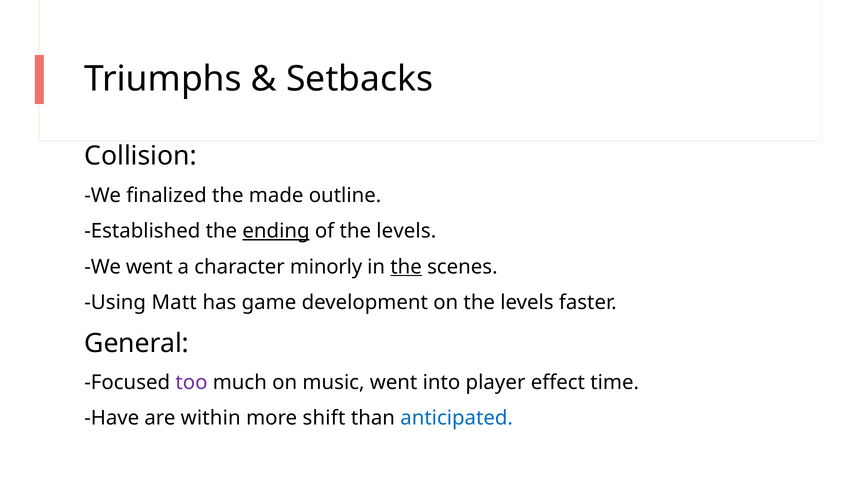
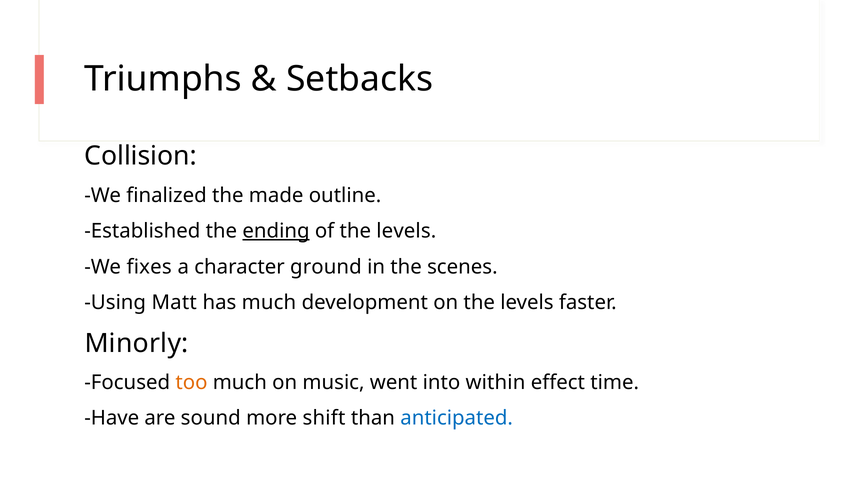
We went: went -> fixes
minorly: minorly -> ground
the at (406, 267) underline: present -> none
has game: game -> much
General: General -> Minorly
too colour: purple -> orange
player: player -> within
within: within -> sound
